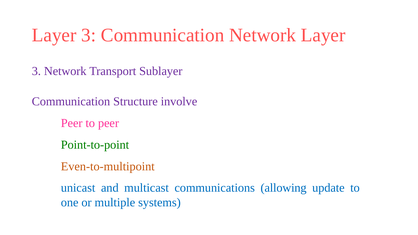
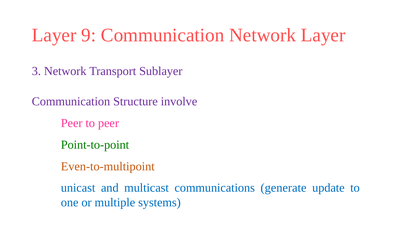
Layer 3: 3 -> 9
allowing: allowing -> generate
